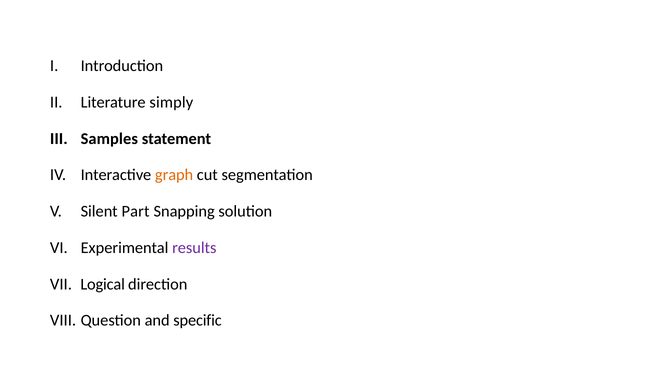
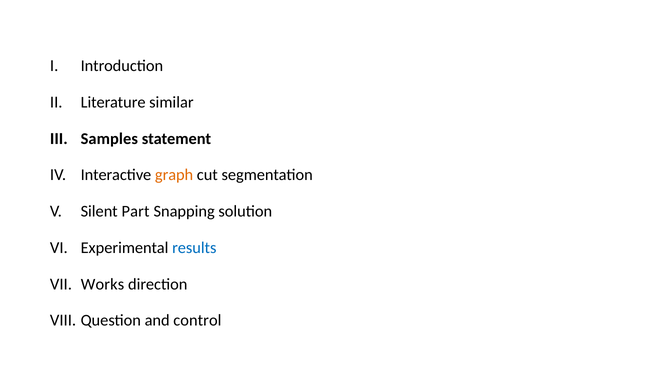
simply: simply -> similar
results colour: purple -> blue
Logical: Logical -> Works
specific: specific -> control
